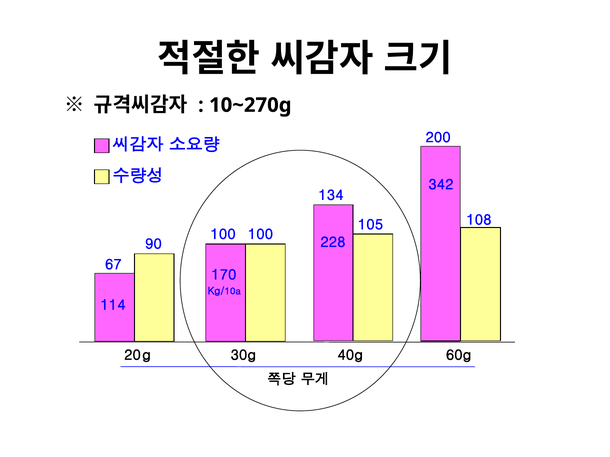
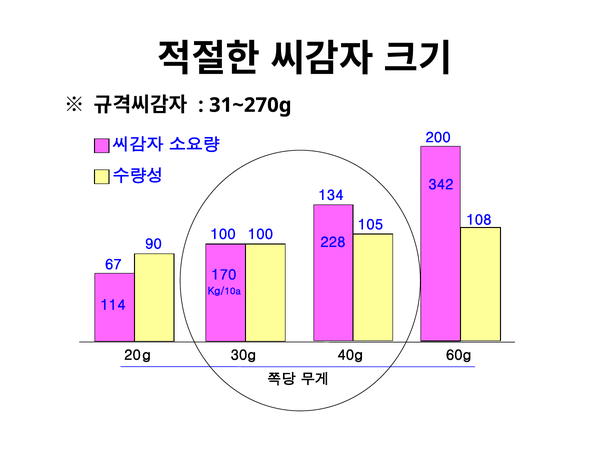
10~270g: 10~270g -> 31~270g
